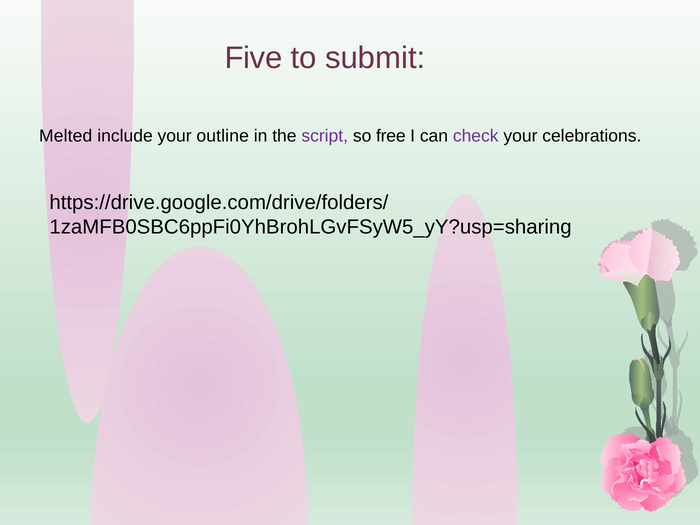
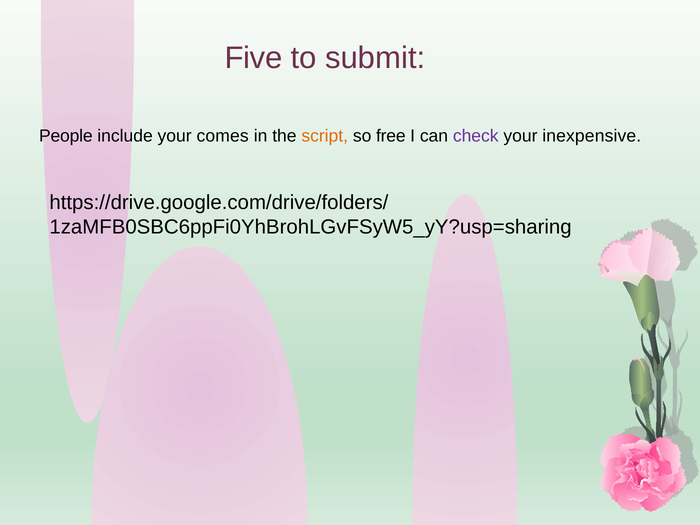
Melted: Melted -> People
outline: outline -> comes
script colour: purple -> orange
celebrations: celebrations -> inexpensive
